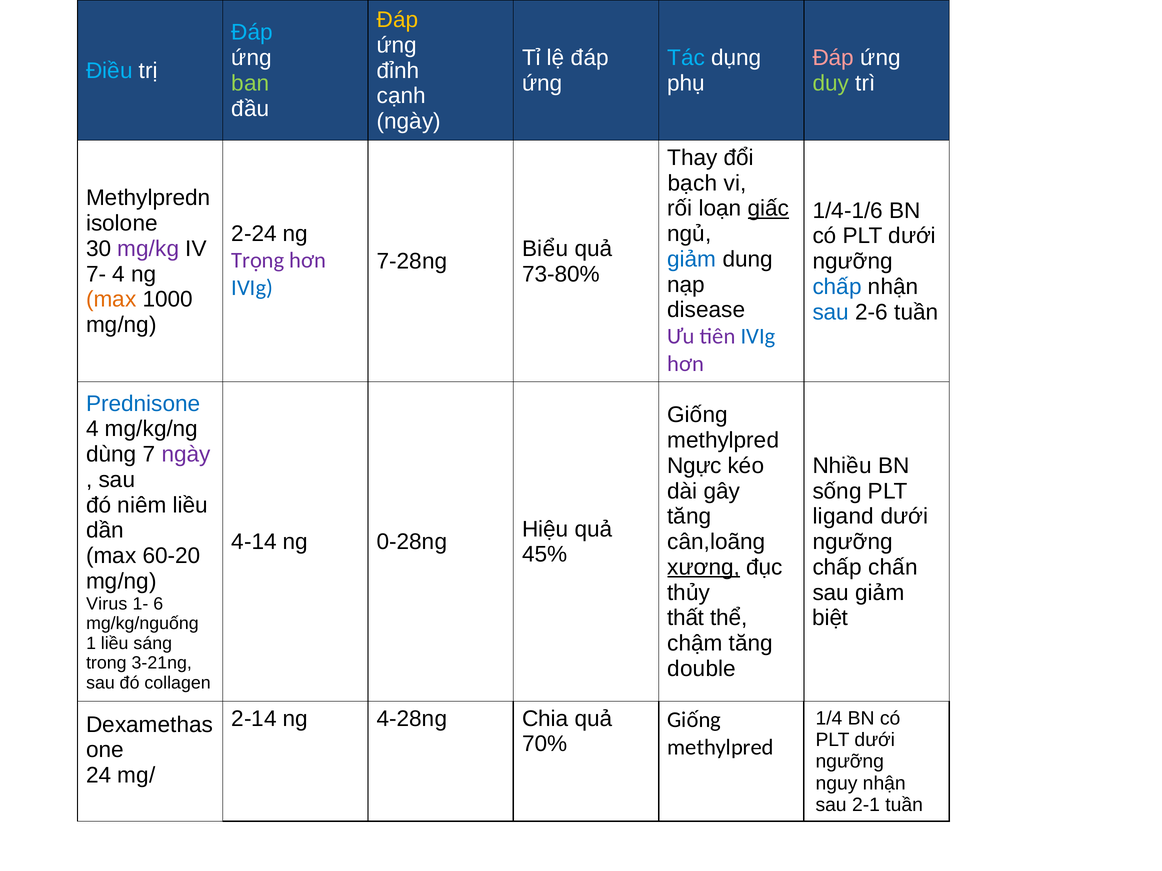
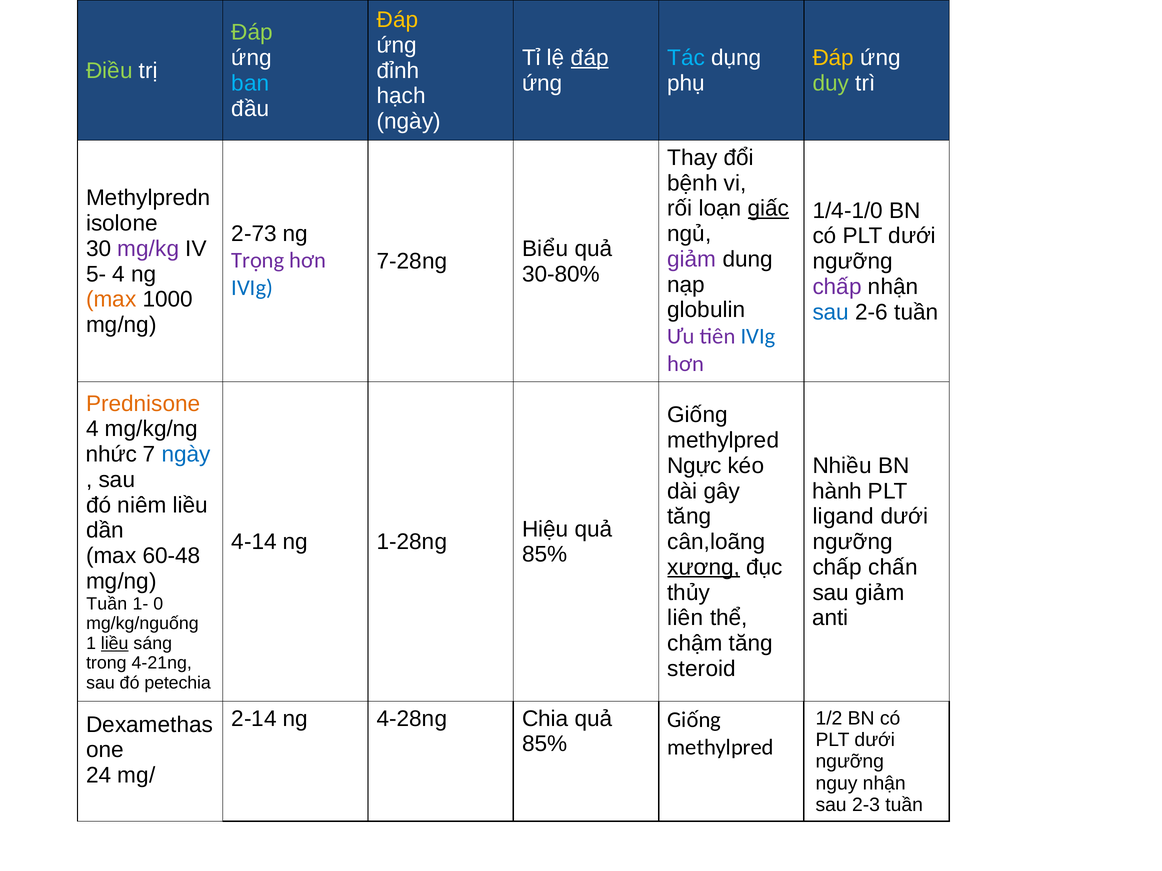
Đáp at (252, 33) colour: light blue -> light green
đáp at (590, 58) underline: none -> present
Đáp at (833, 58) colour: pink -> yellow
Điều colour: light blue -> light green
ban colour: light green -> light blue
cạnh: cạnh -> hạch
bạch: bạch -> bệnh
1/4-1/6: 1/4-1/6 -> 1/4-1/0
2-24: 2-24 -> 2-73
giảm at (692, 259) colour: blue -> purple
7-: 7- -> 5-
73-80%: 73-80% -> 30-80%
chấp at (837, 287) colour: blue -> purple
disease: disease -> globulin
Prednisone colour: blue -> orange
dùng: dùng -> nhức
ngày at (186, 455) colour: purple -> blue
sống: sống -> hành
0-28ng: 0-28ng -> 1-28ng
45% at (545, 555): 45% -> 85%
60-20: 60-20 -> 60-48
Virus at (107, 604): Virus -> Tuần
6: 6 -> 0
thất: thất -> liên
biệt: biệt -> anti
liều at (115, 644) underline: none -> present
3-21ng: 3-21ng -> 4-21ng
double: double -> steroid
collagen: collagen -> petechia
1/4: 1/4 -> 1/2
70% at (545, 744): 70% -> 85%
2-1: 2-1 -> 2-3
